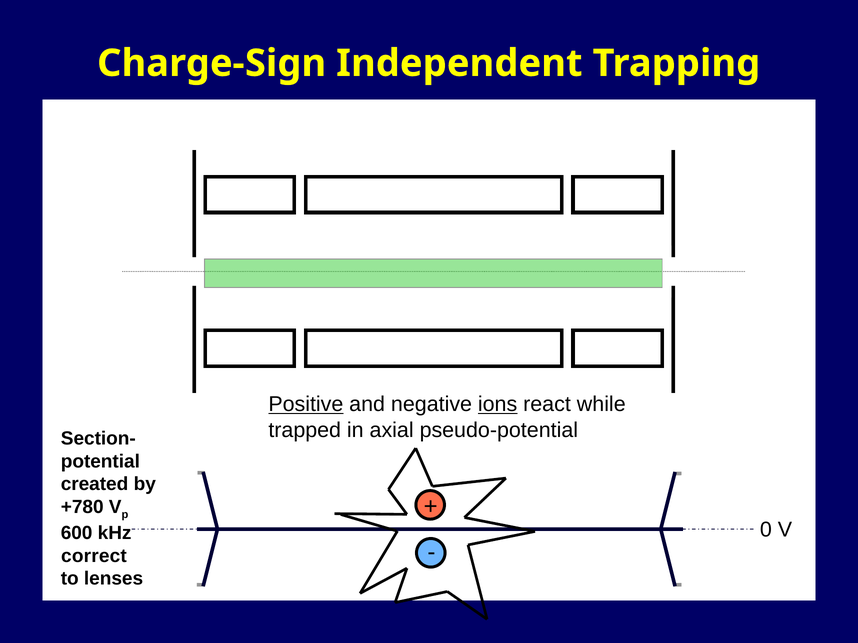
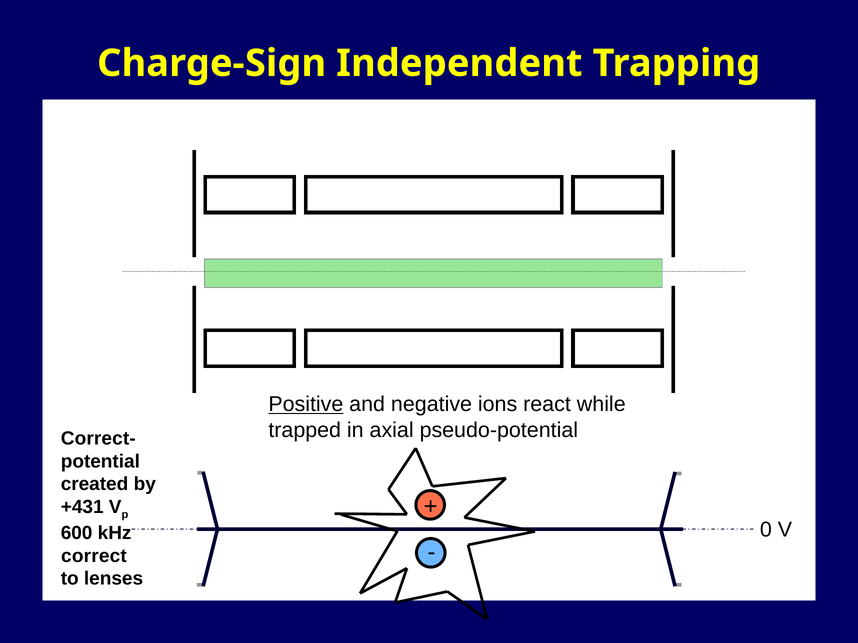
ions underline: present -> none
Section-: Section- -> Correct-
+780: +780 -> +431
